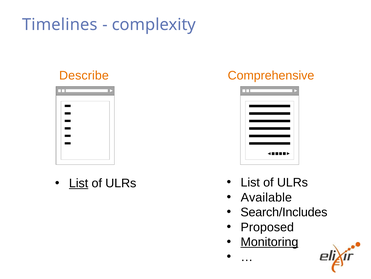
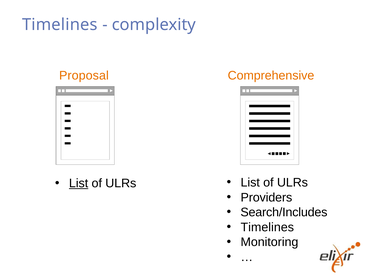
Describe: Describe -> Proposal
Available: Available -> Providers
Proposed at (267, 227): Proposed -> Timelines
Monitoring underline: present -> none
